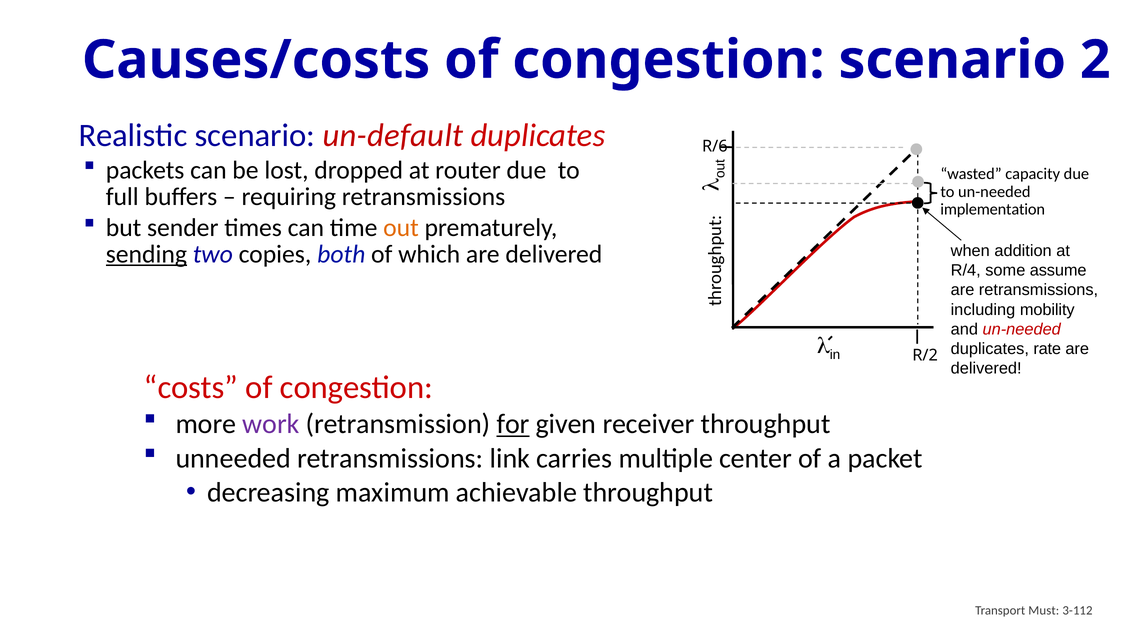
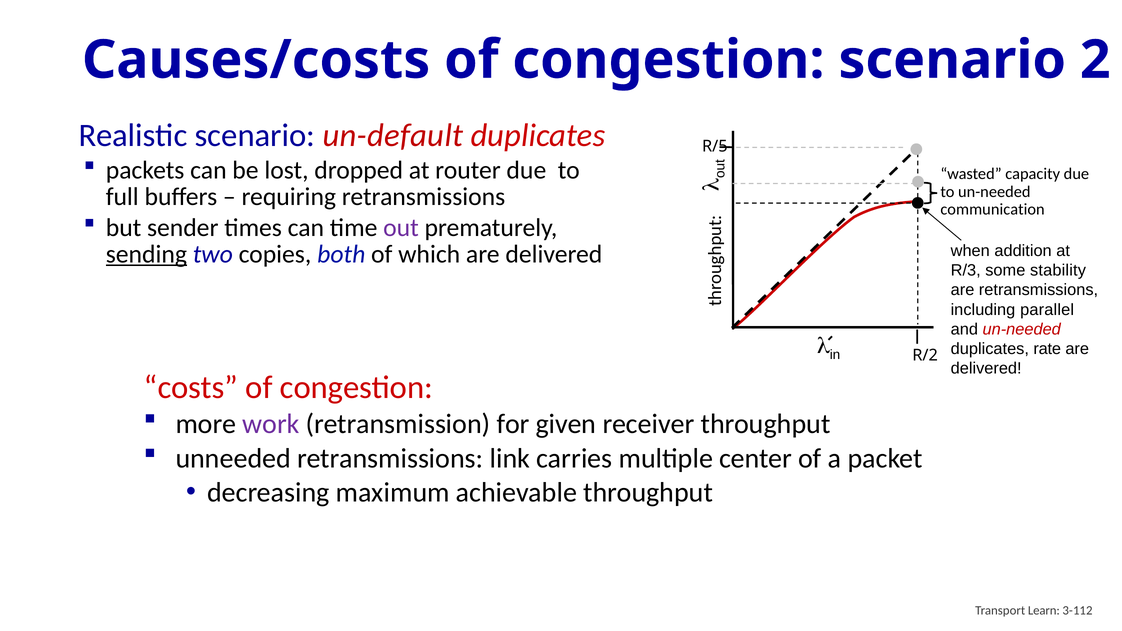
R/6: R/6 -> R/5
implementation: implementation -> communication
out colour: orange -> purple
R/4: R/4 -> R/3
assume: assume -> stability
mobility: mobility -> parallel
for underline: present -> none
Must: Must -> Learn
